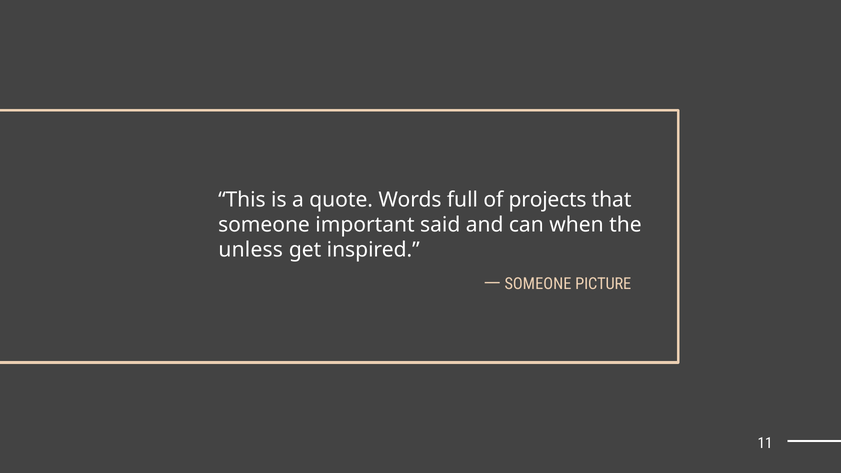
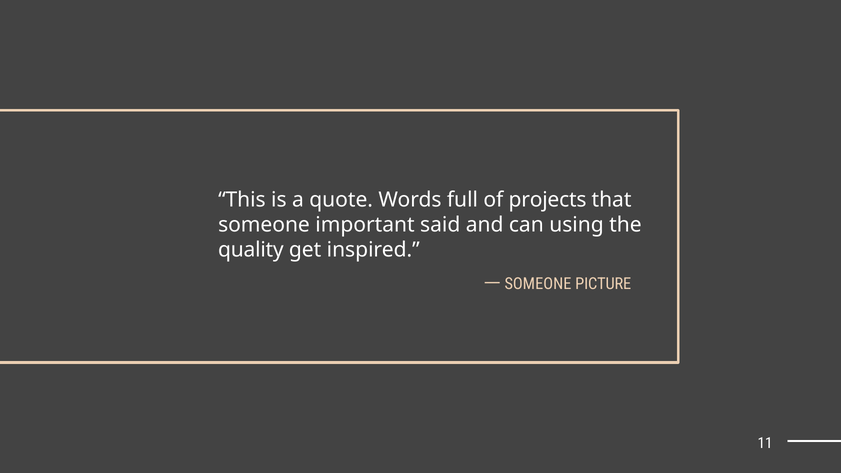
when: when -> using
unless: unless -> quality
